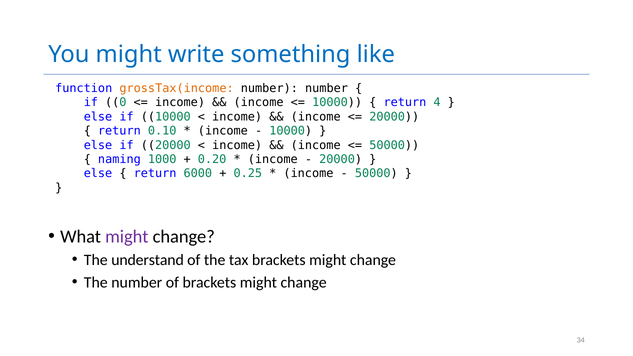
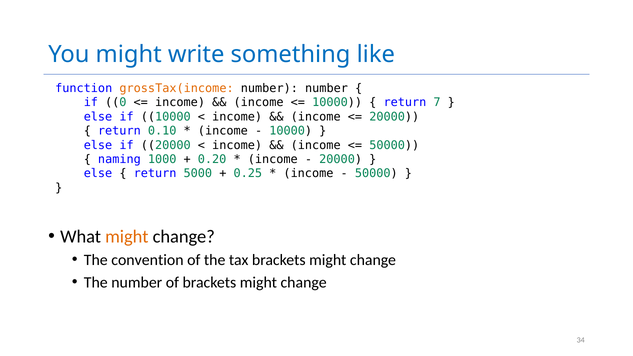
4: 4 -> 7
6000: 6000 -> 5000
might at (127, 236) colour: purple -> orange
understand: understand -> convention
